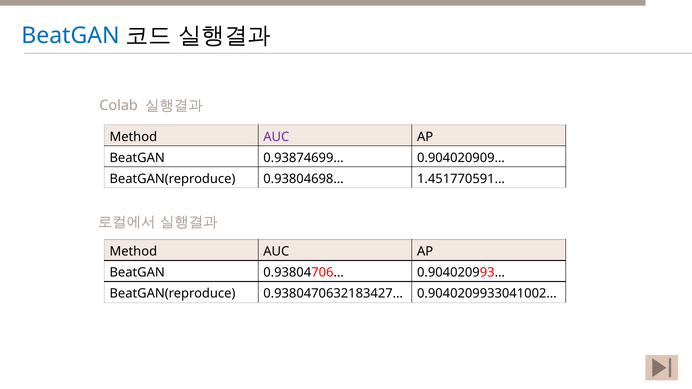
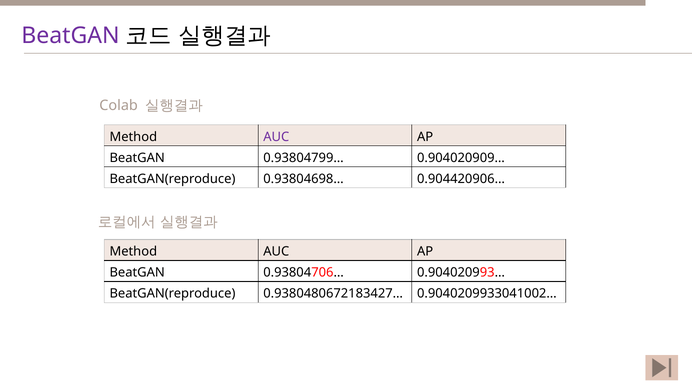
BeatGAN at (70, 36) colour: blue -> purple
0.93874699…: 0.93874699… -> 0.93804799…
1.451770591…: 1.451770591… -> 0.904420906…
0.9380470632183427…: 0.9380470632183427… -> 0.9380480672183427…
